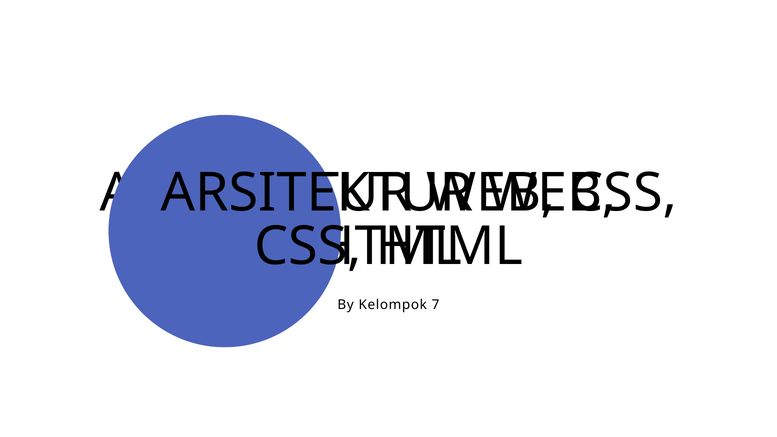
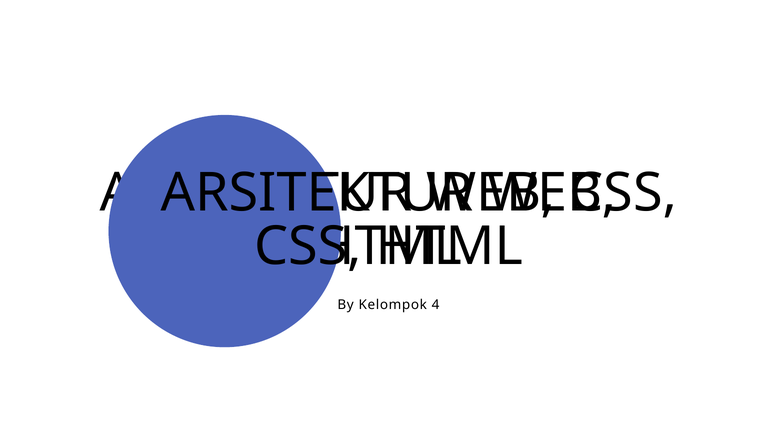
7: 7 -> 4
